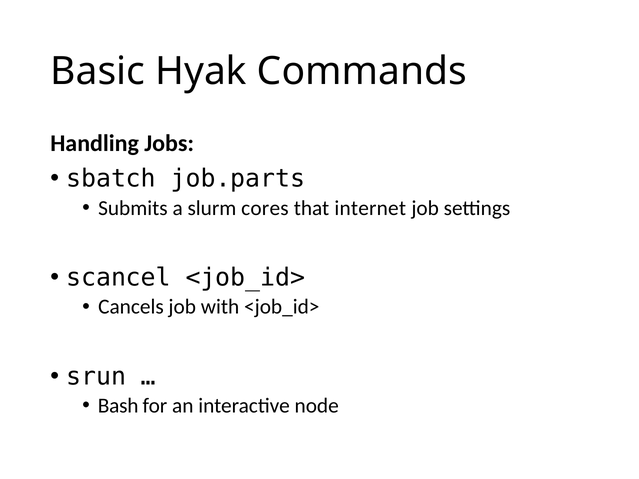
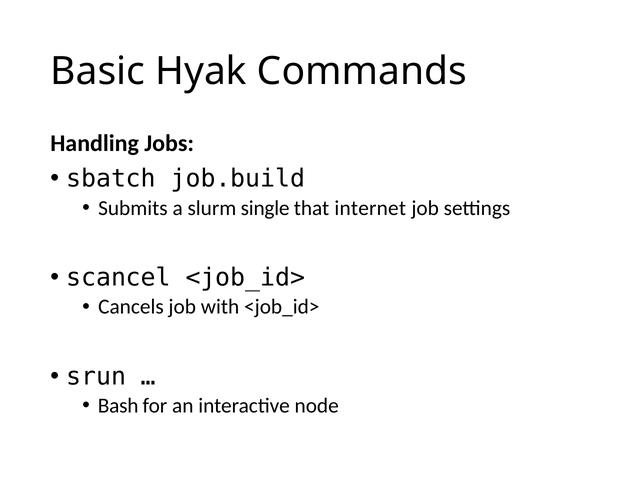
job.parts: job.parts -> job.build
cores: cores -> single
